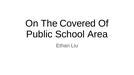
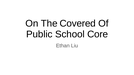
Area: Area -> Core
